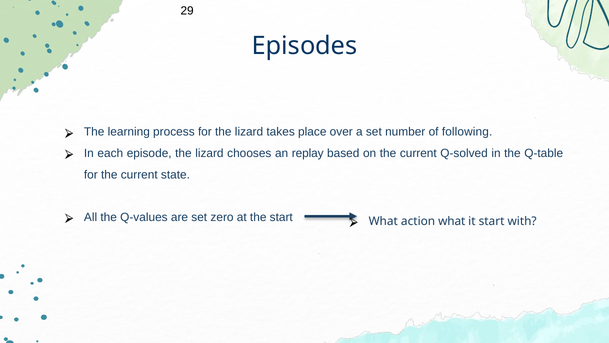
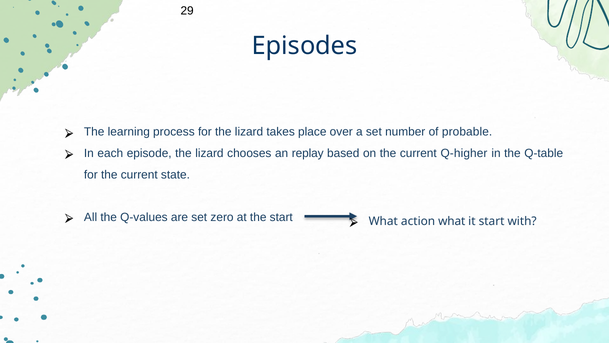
following: following -> probable
Q-solved: Q-solved -> Q-higher
